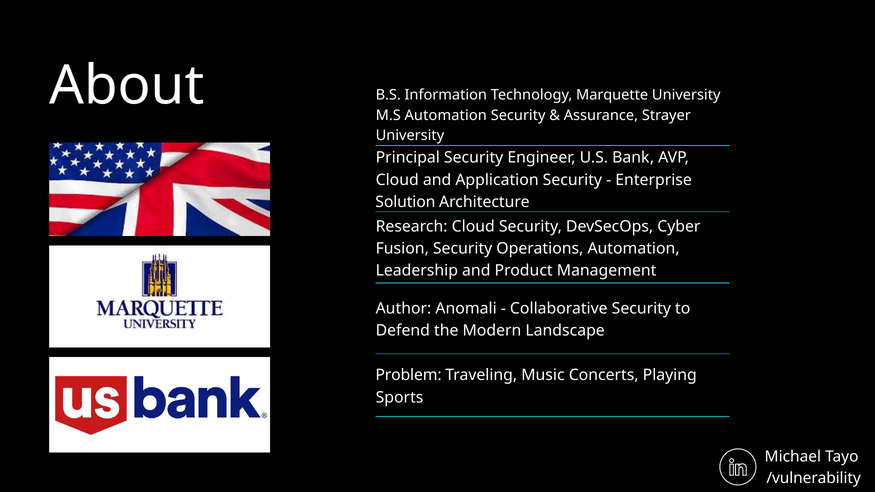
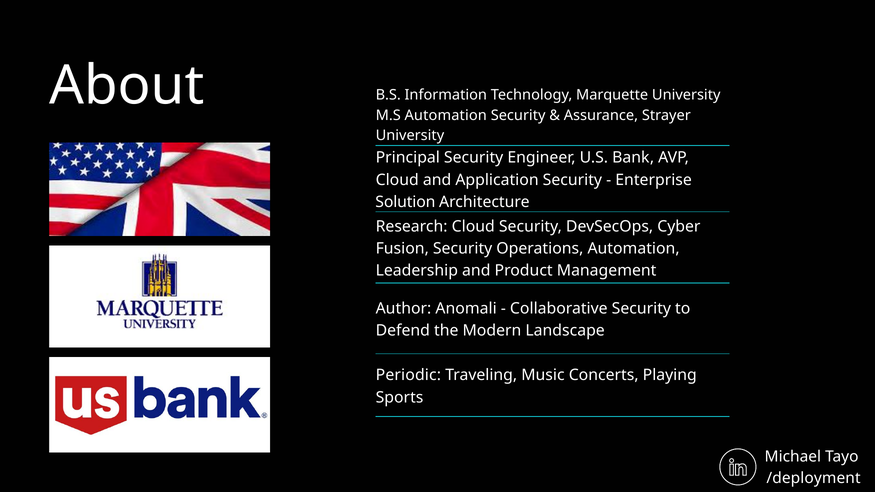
Problem: Problem -> Periodic
/vulnerability: /vulnerability -> /deployment
